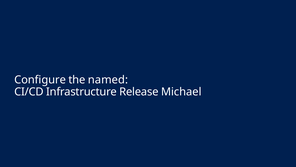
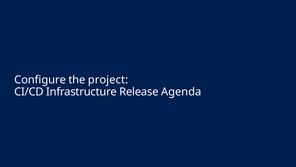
named: named -> project
Michael: Michael -> Agenda
